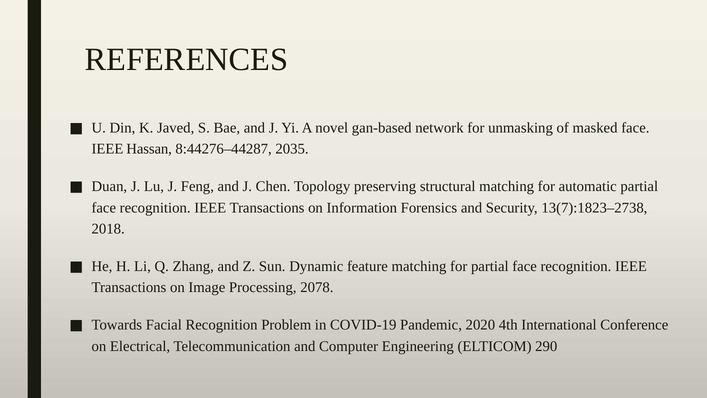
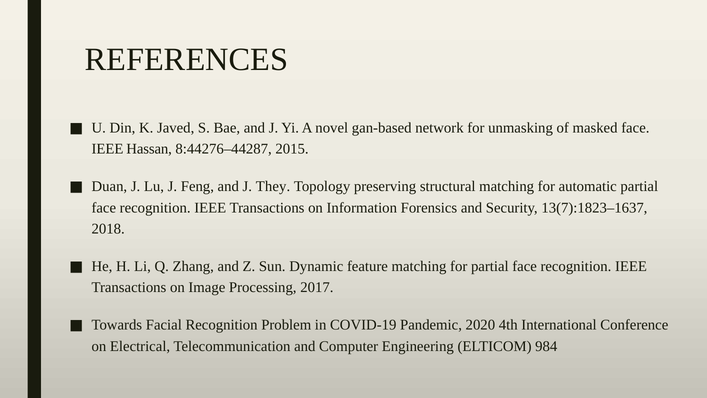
2035: 2035 -> 2015
Chen: Chen -> They
13(7):1823–2738: 13(7):1823–2738 -> 13(7):1823–1637
2078: 2078 -> 2017
290: 290 -> 984
